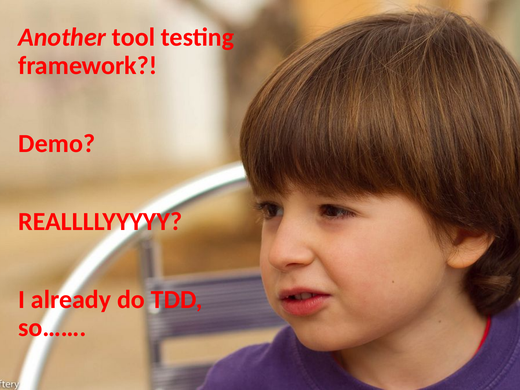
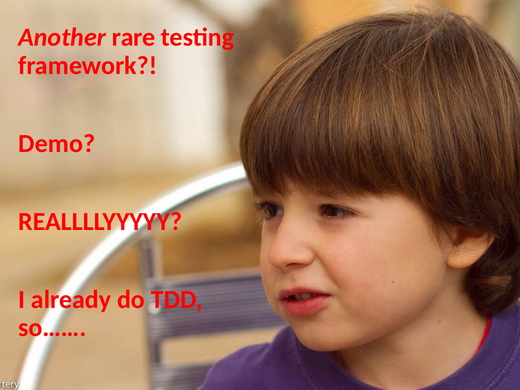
tool: tool -> rare
